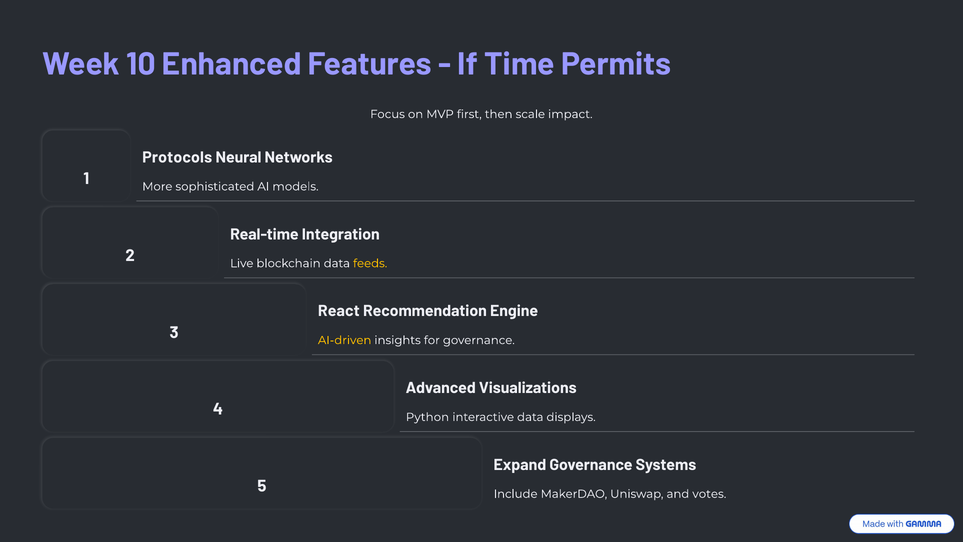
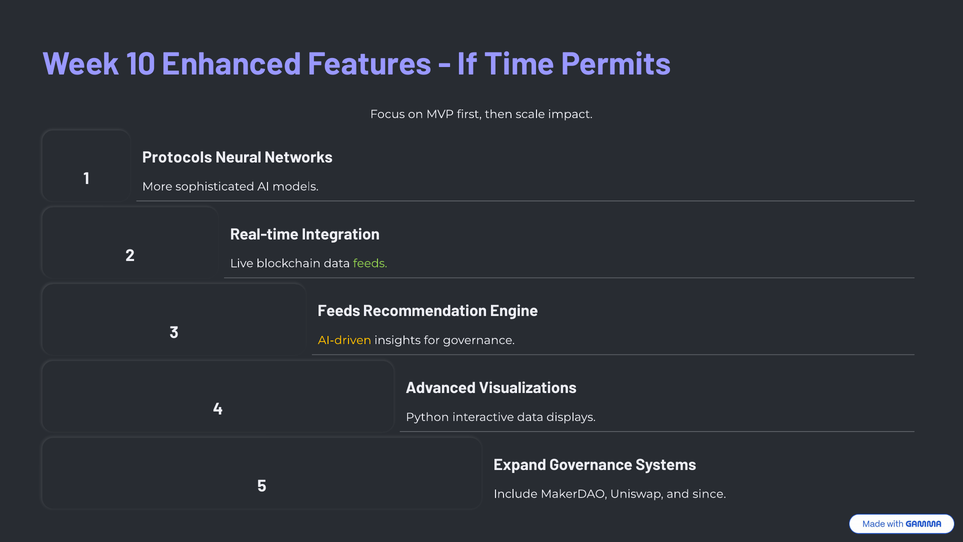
feeds at (370, 263) colour: yellow -> light green
React at (339, 311): React -> Feeds
votes: votes -> since
